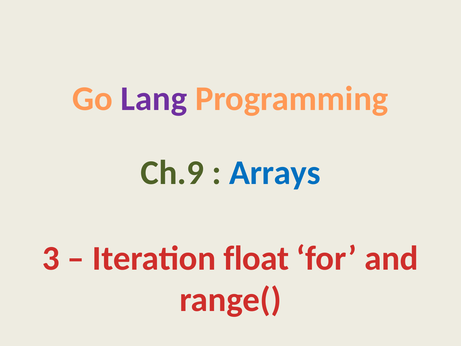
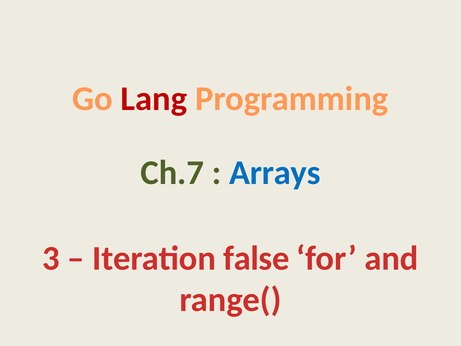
Lang colour: purple -> red
Ch.9: Ch.9 -> Ch.7
float: float -> false
